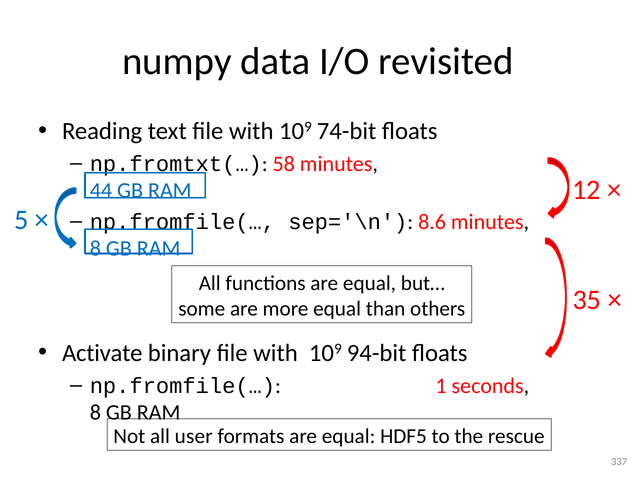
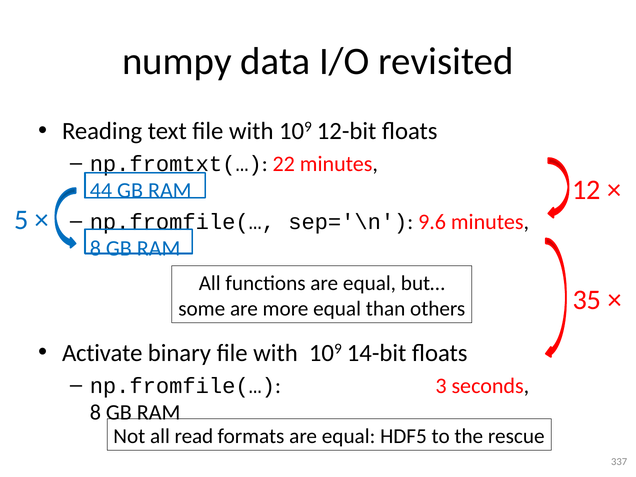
74-bit: 74-bit -> 12-bit
58: 58 -> 22
8.6: 8.6 -> 9.6
94-bit: 94-bit -> 14-bit
1: 1 -> 3
user: user -> read
